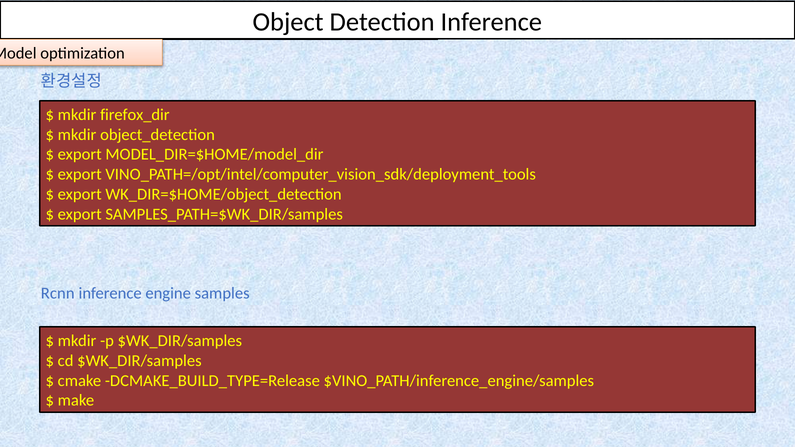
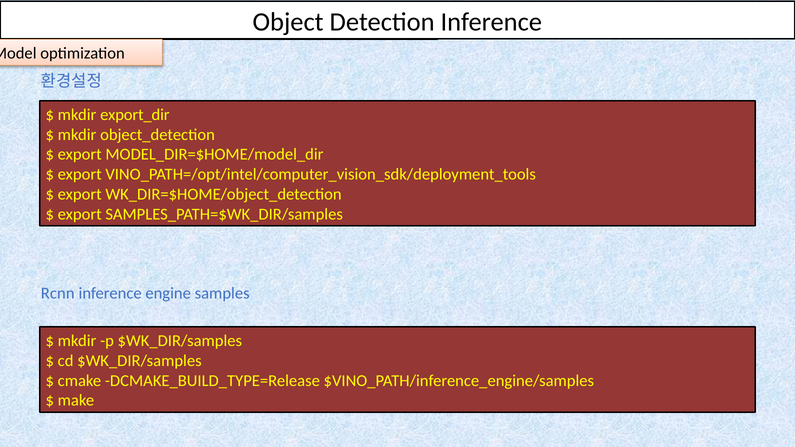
firefox_dir: firefox_dir -> export_dir
